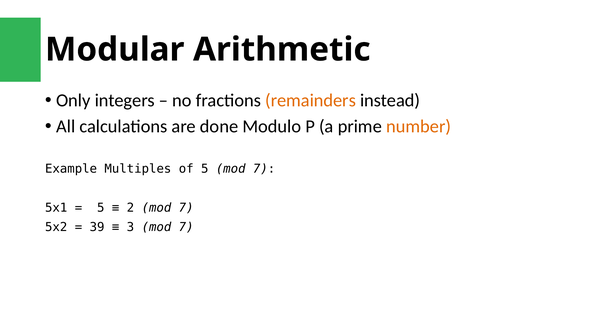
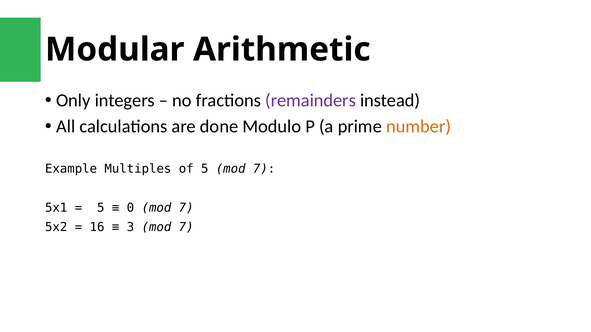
remainders colour: orange -> purple
2: 2 -> 0
39: 39 -> 16
